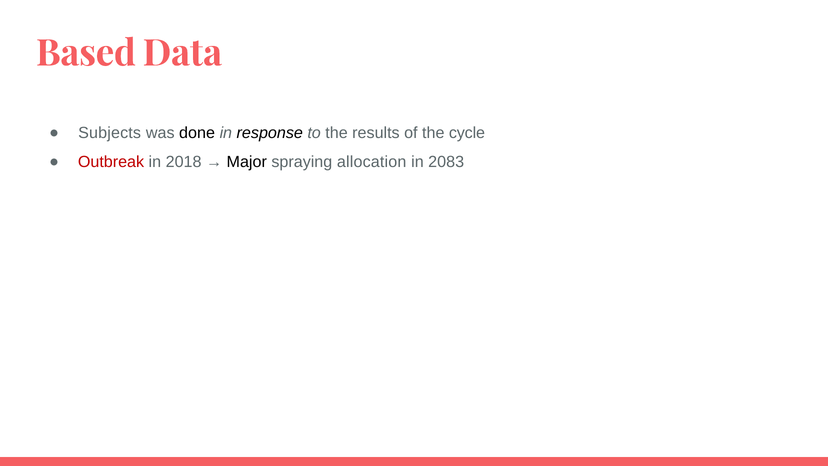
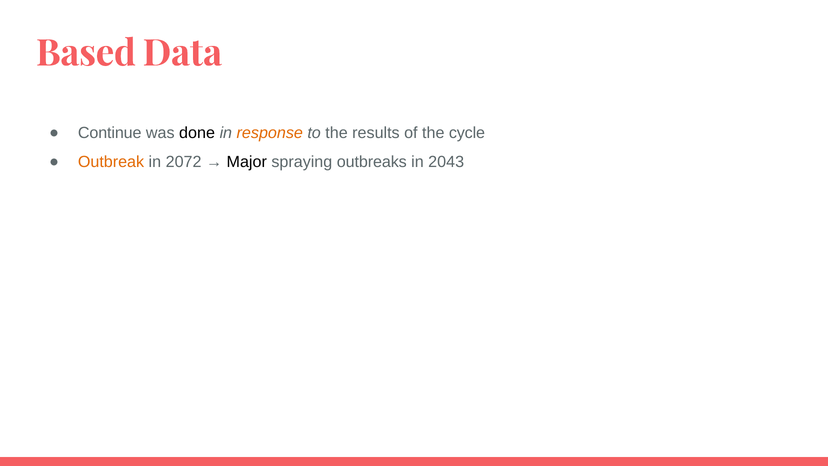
Subjects: Subjects -> Continue
response colour: black -> orange
Outbreak colour: red -> orange
2018: 2018 -> 2072
allocation: allocation -> outbreaks
2083: 2083 -> 2043
